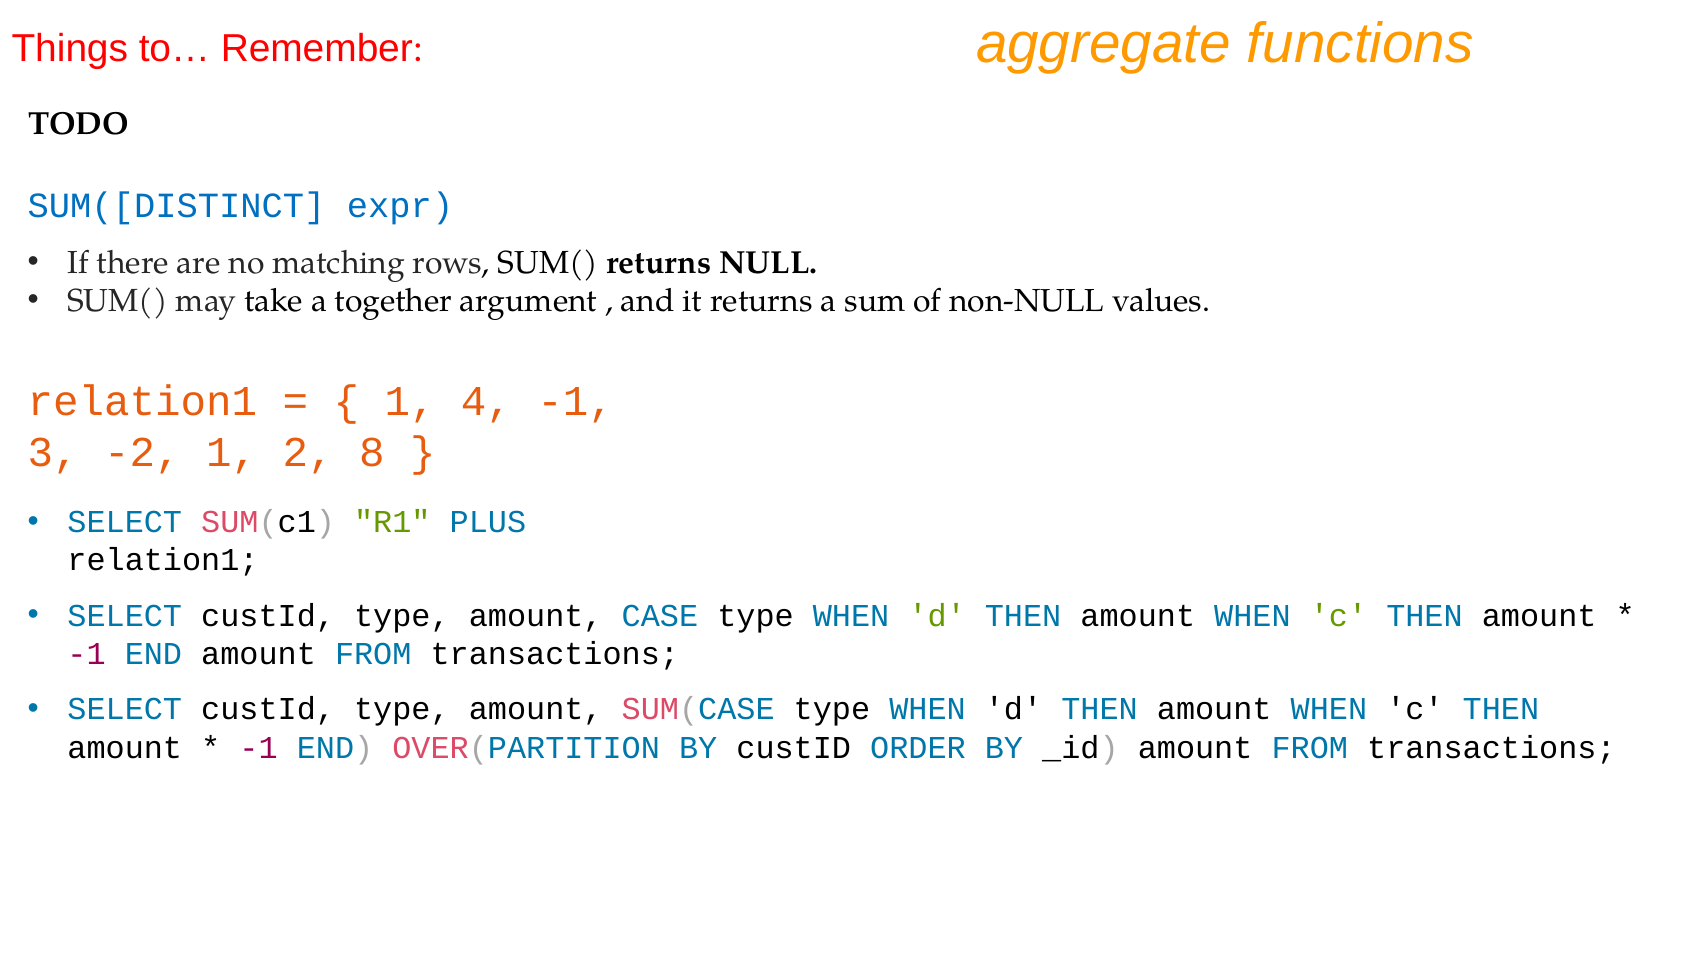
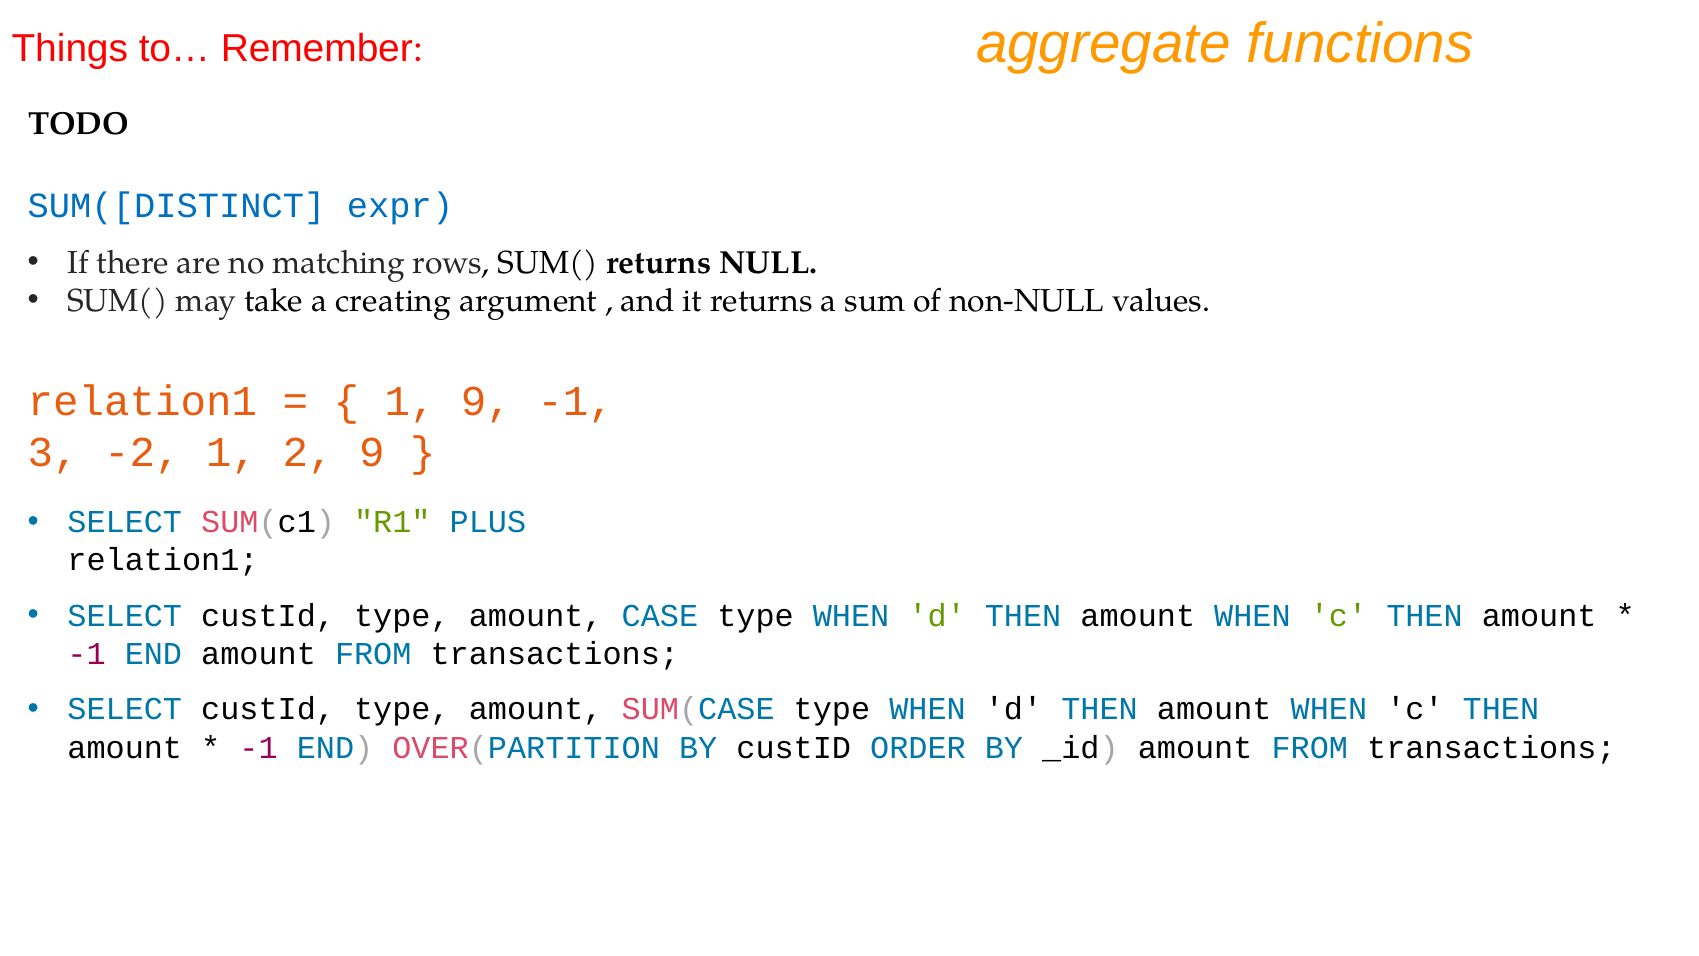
together: together -> creating
1 4: 4 -> 9
2 8: 8 -> 9
